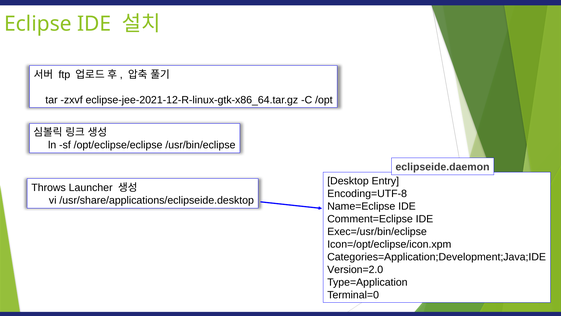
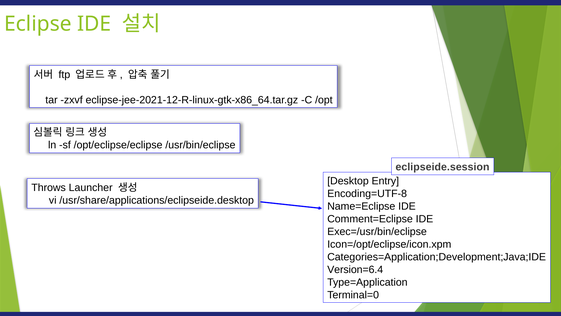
eclipseide.daemon: eclipseide.daemon -> eclipseide.session
Version=2.0: Version=2.0 -> Version=6.4
